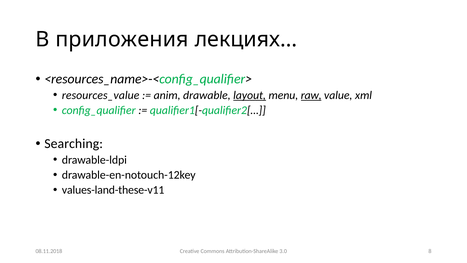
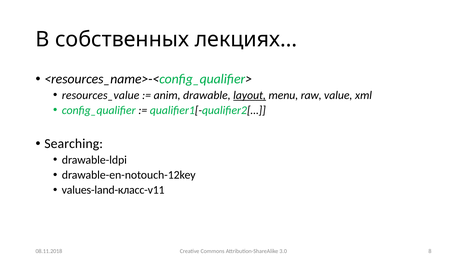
приложения: приложения -> собственных
raw underline: present -> none
values-land-these-v11: values-land-these-v11 -> values-land-класс-v11
